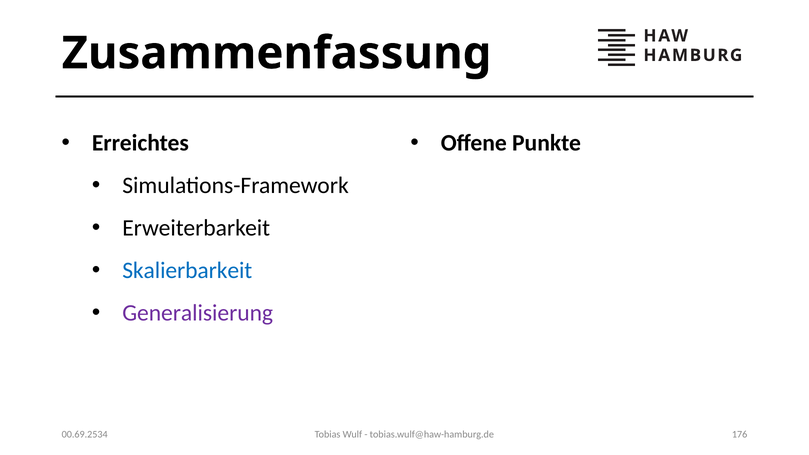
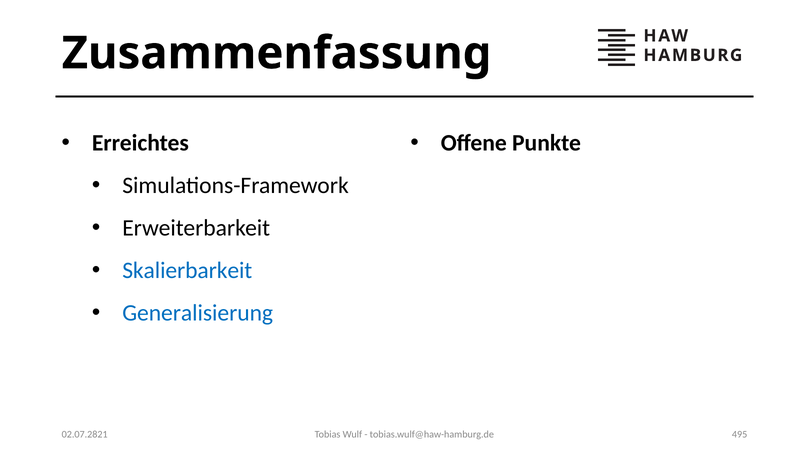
Generalisierung colour: purple -> blue
00.69.2534: 00.69.2534 -> 02.07.2821
176: 176 -> 495
